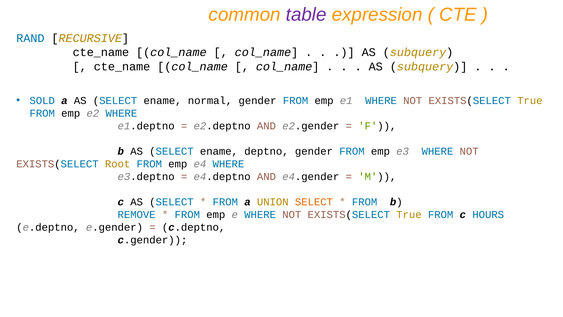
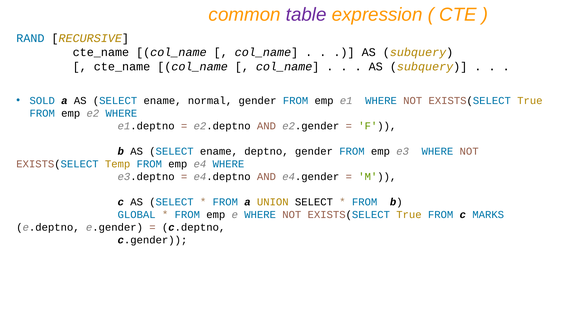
Root: Root -> Temp
SELECT at (314, 202) colour: orange -> black
REMOVE: REMOVE -> GLOBAL
HOURS: HOURS -> MARKS
